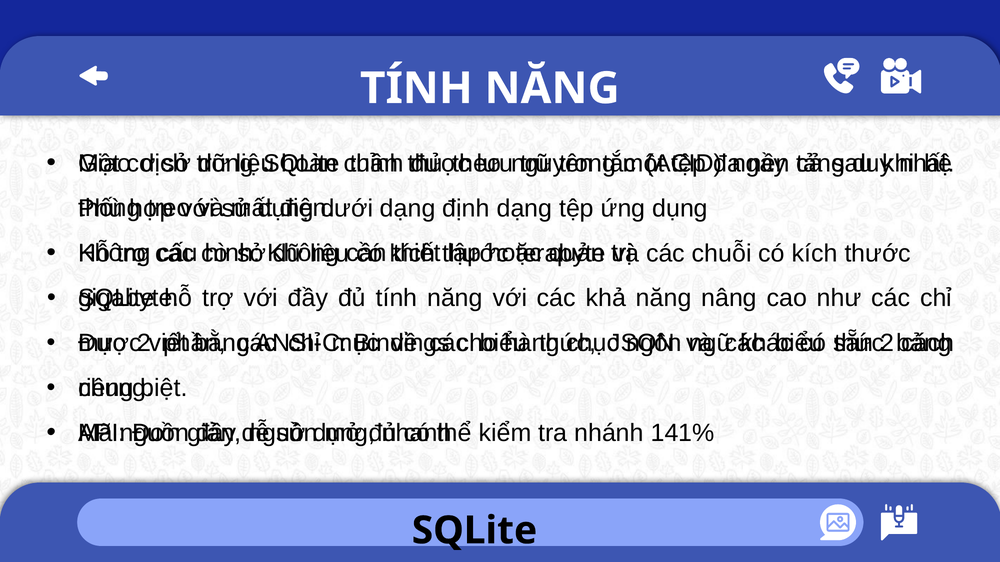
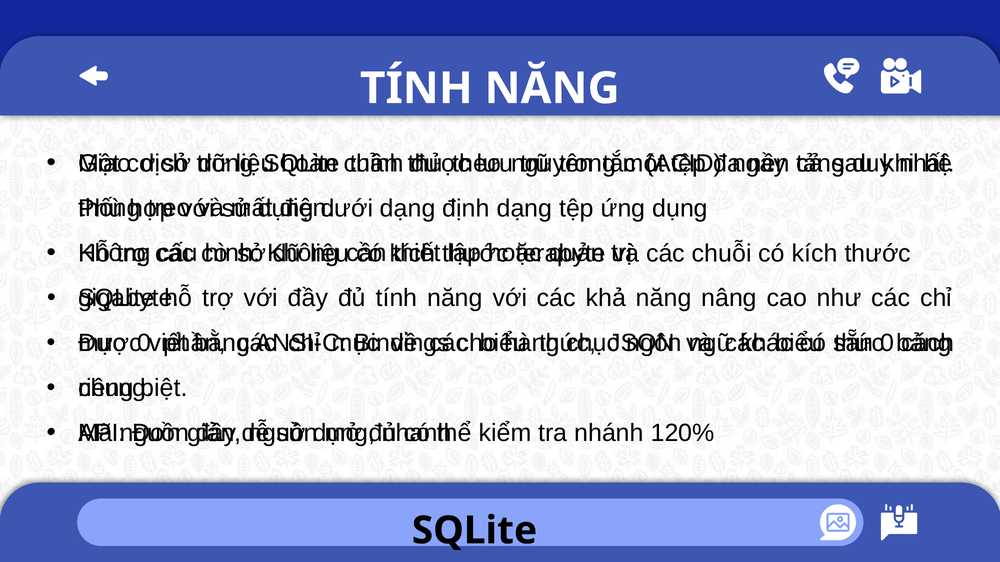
2 at (887, 344): 2 -> 0
2 at (144, 343): 2 -> 0
141%: 141% -> 120%
